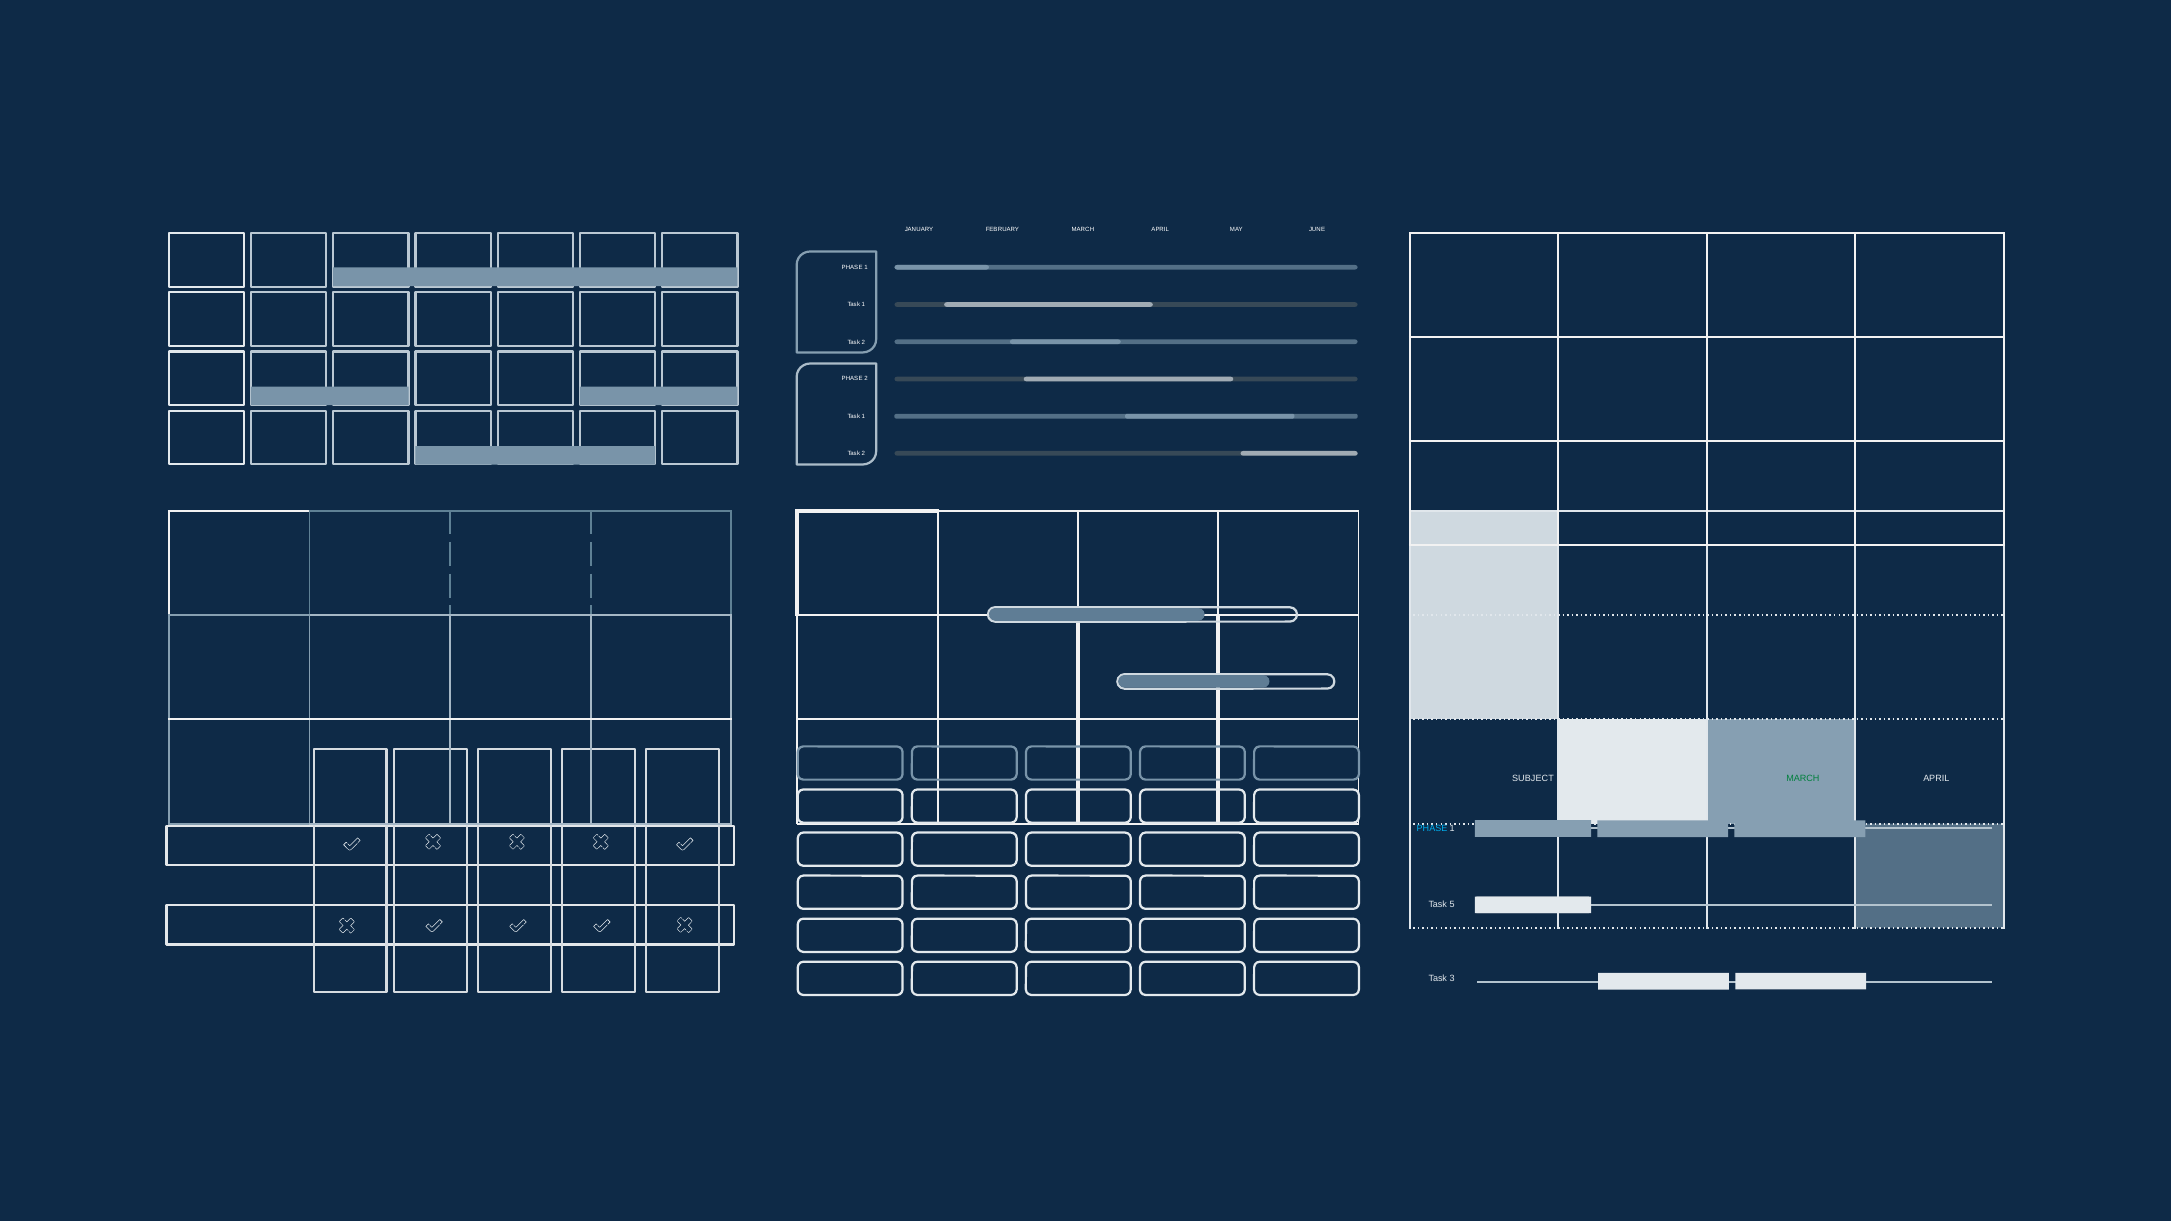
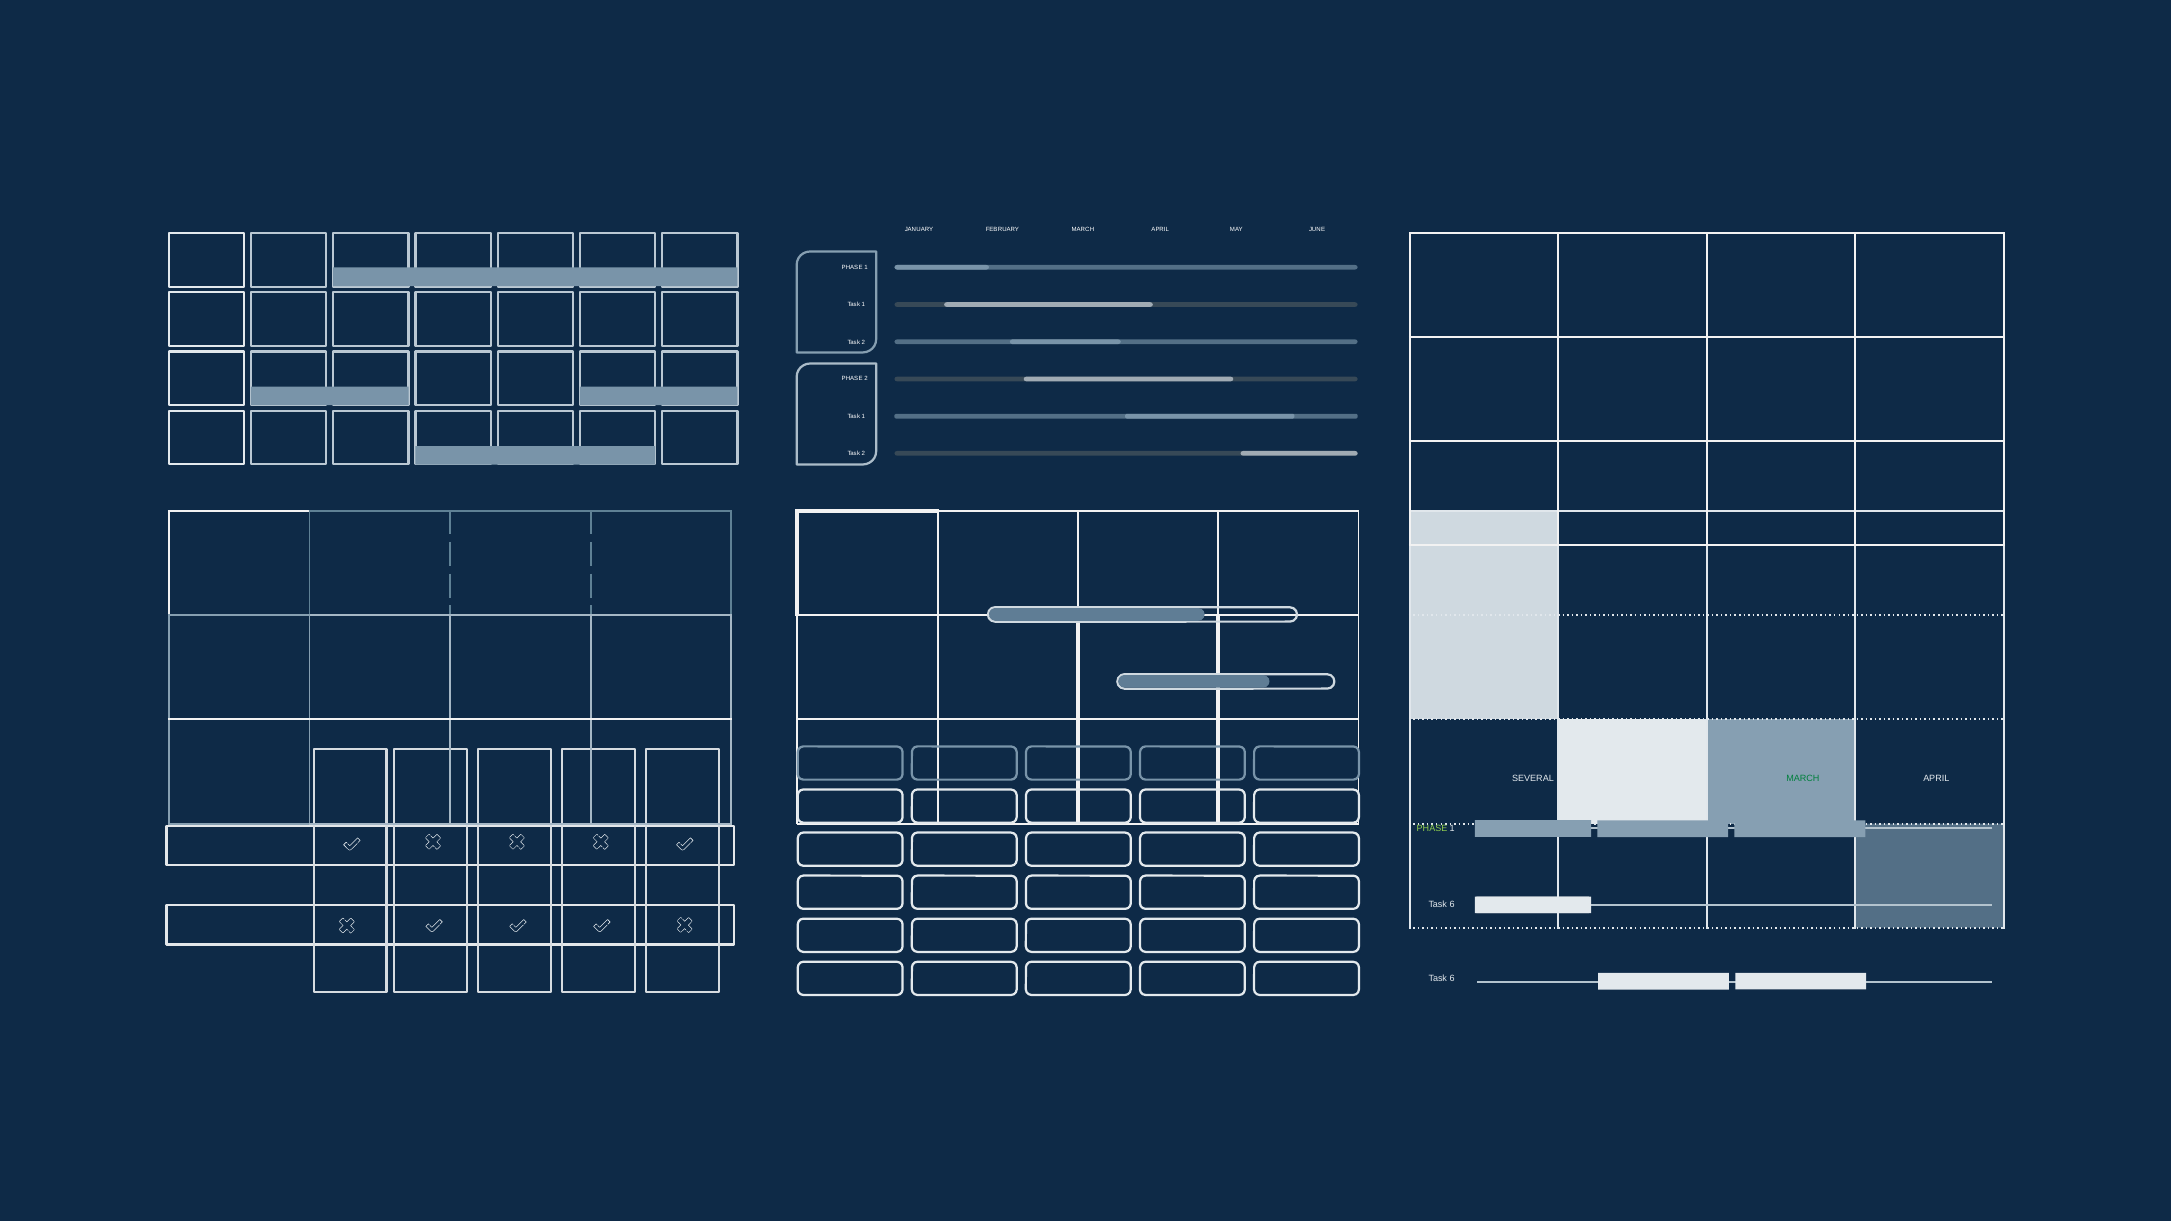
SUBJECT: SUBJECT -> SEVERAL
PHASE at (1432, 829) colour: light blue -> light green
5 at (1452, 904): 5 -> 6
3 at (1452, 979): 3 -> 6
